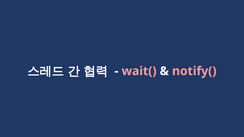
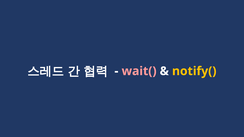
notify( colour: pink -> yellow
